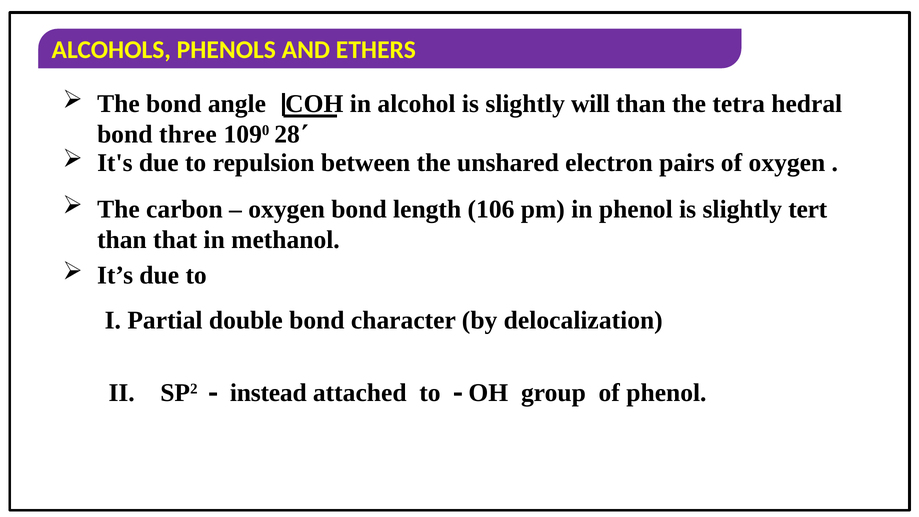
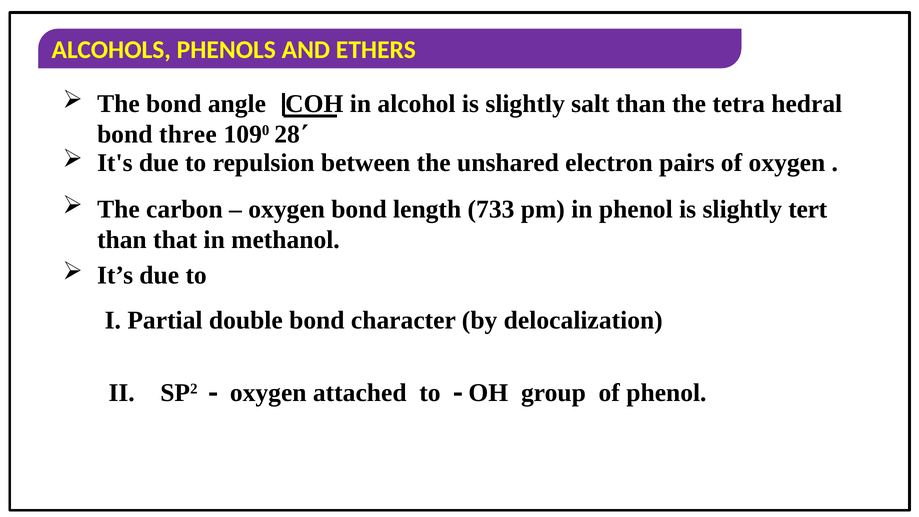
will: will -> salt
106: 106 -> 733
instead at (268, 393): instead -> oxygen
